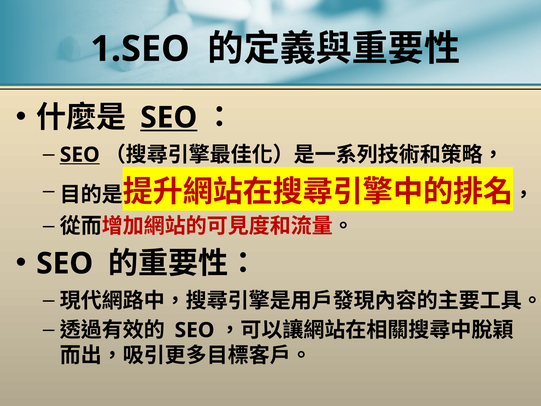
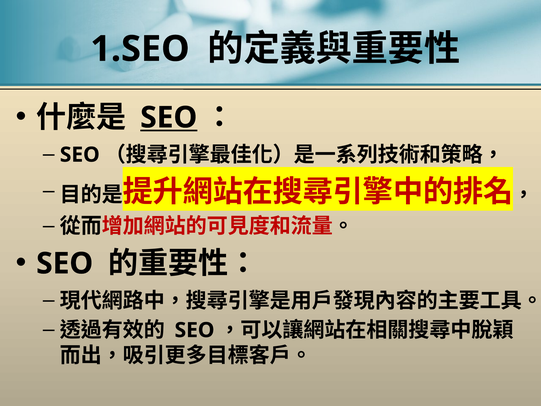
SEO at (80, 155) underline: present -> none
